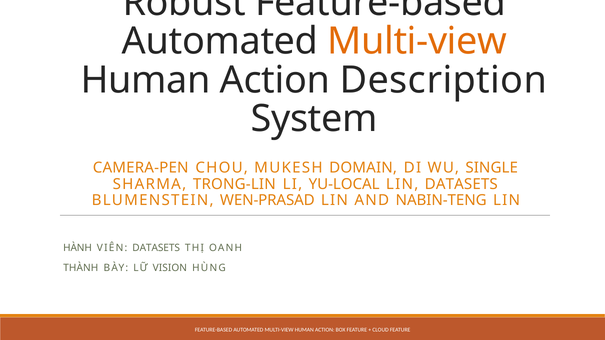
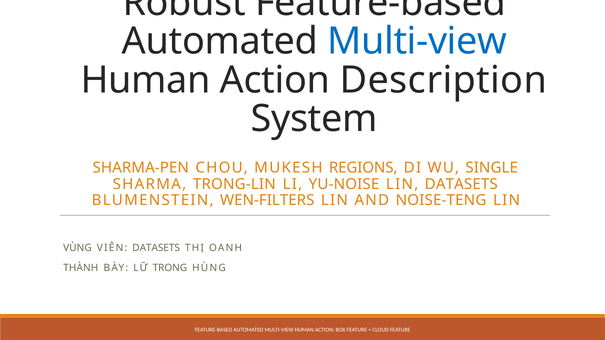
Multi-view at (417, 42) colour: orange -> blue
CAMERA-PEN: CAMERA-PEN -> SHARMA-PEN
DOMAIN: DOMAIN -> REGIONS
YU-LOCAL: YU-LOCAL -> YU-NOISE
WEN-PRASAD: WEN-PRASAD -> WEN-FILTERS
NABIN-TENG: NABIN-TENG -> NOISE-TENG
HÀNH: HÀNH -> VÙNG
VISION: VISION -> TRONG
